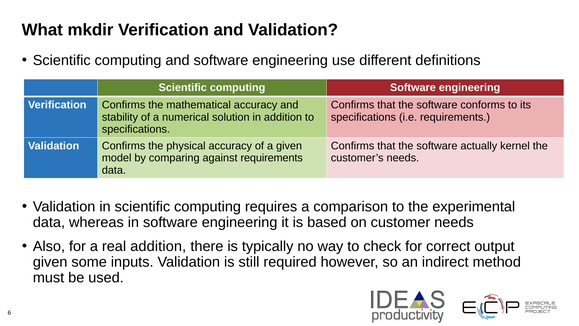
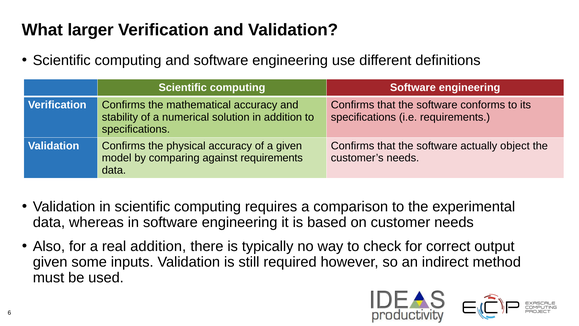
mkdir: mkdir -> larger
kernel: kernel -> object
